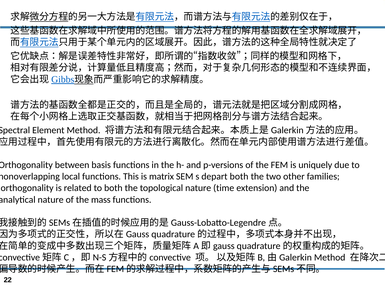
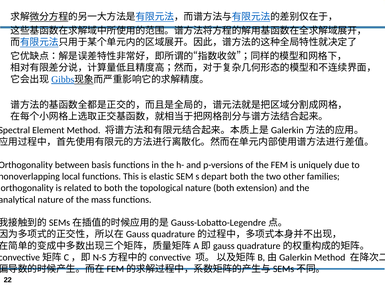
matrix: matrix -> elastic
nature time: time -> both
